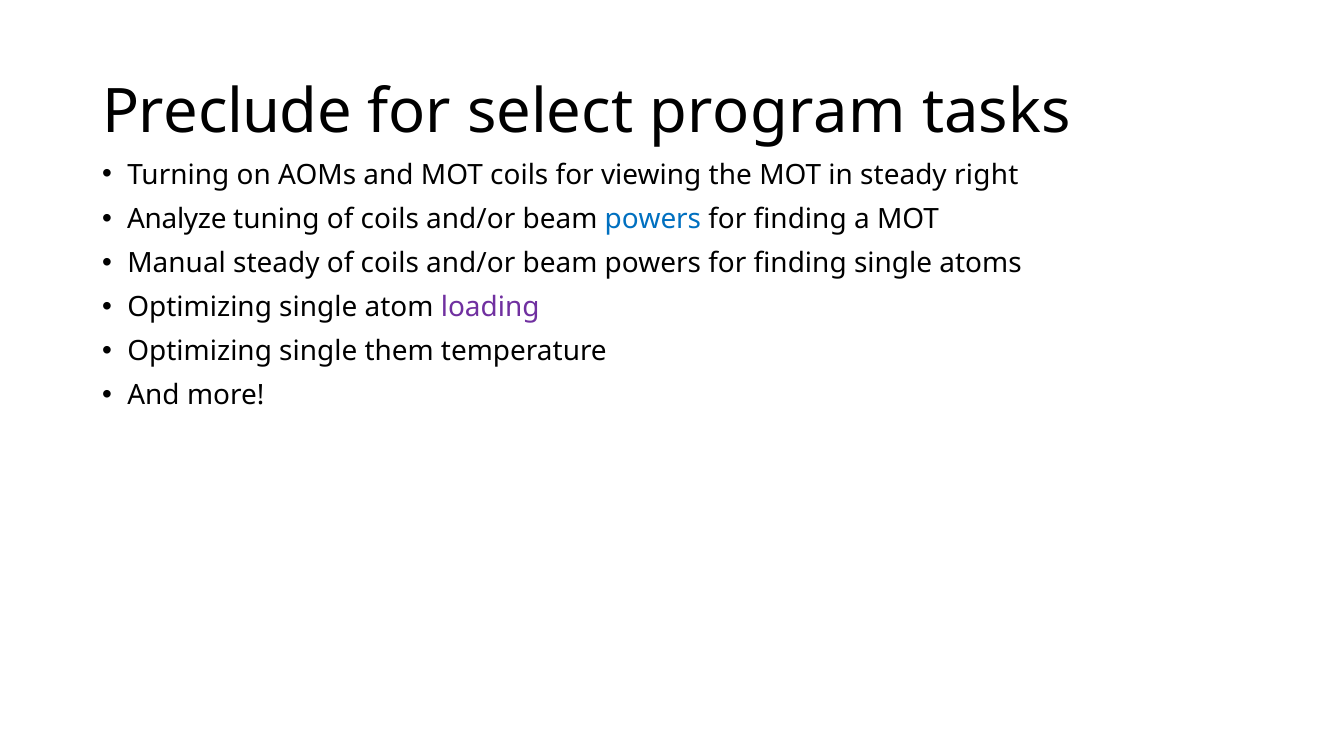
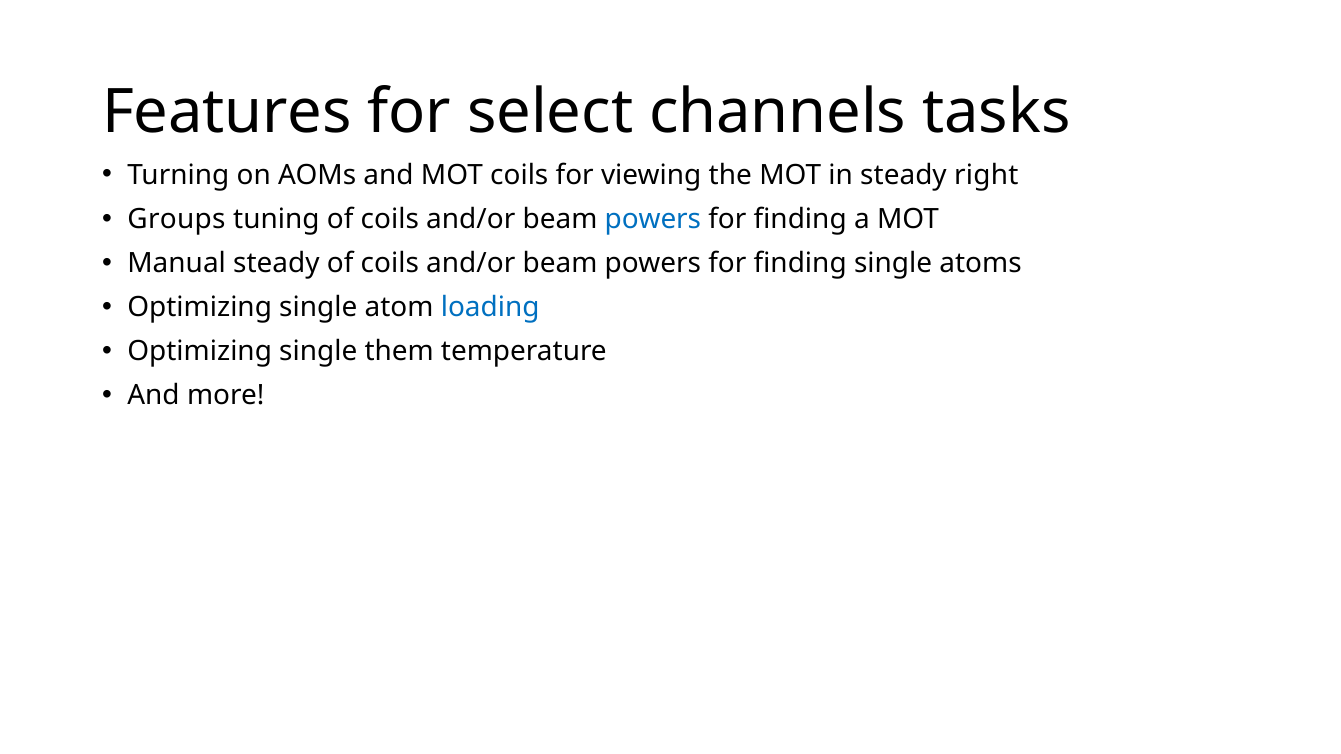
Preclude: Preclude -> Features
program: program -> channels
Analyze: Analyze -> Groups
loading colour: purple -> blue
